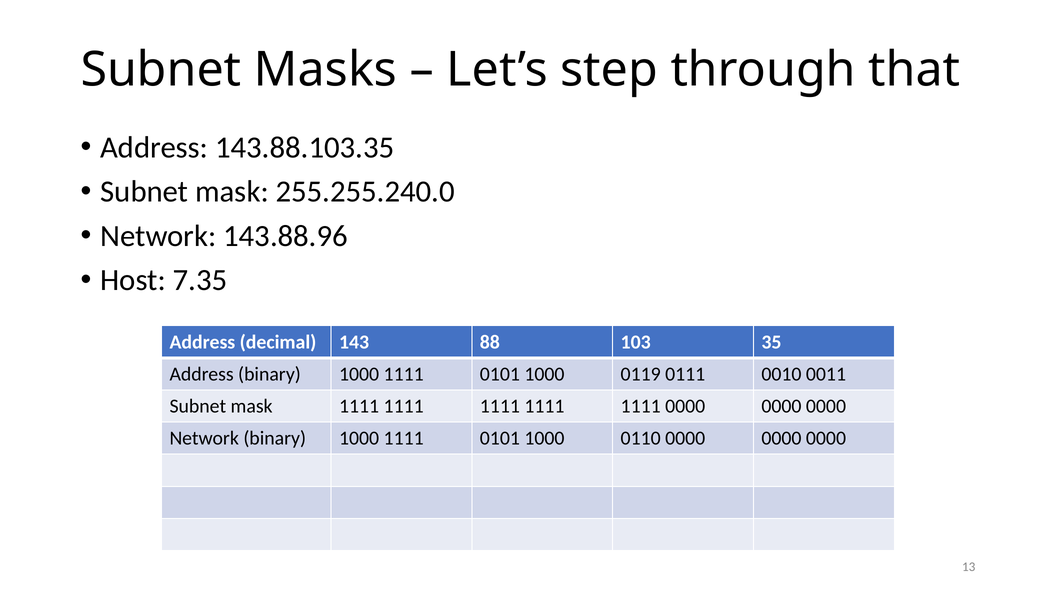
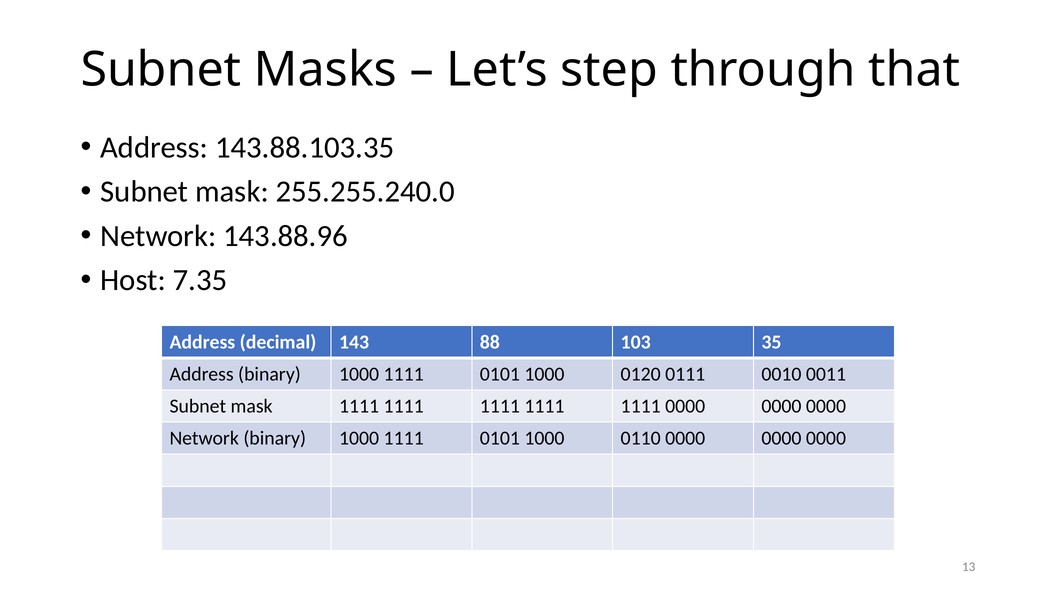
0119: 0119 -> 0120
